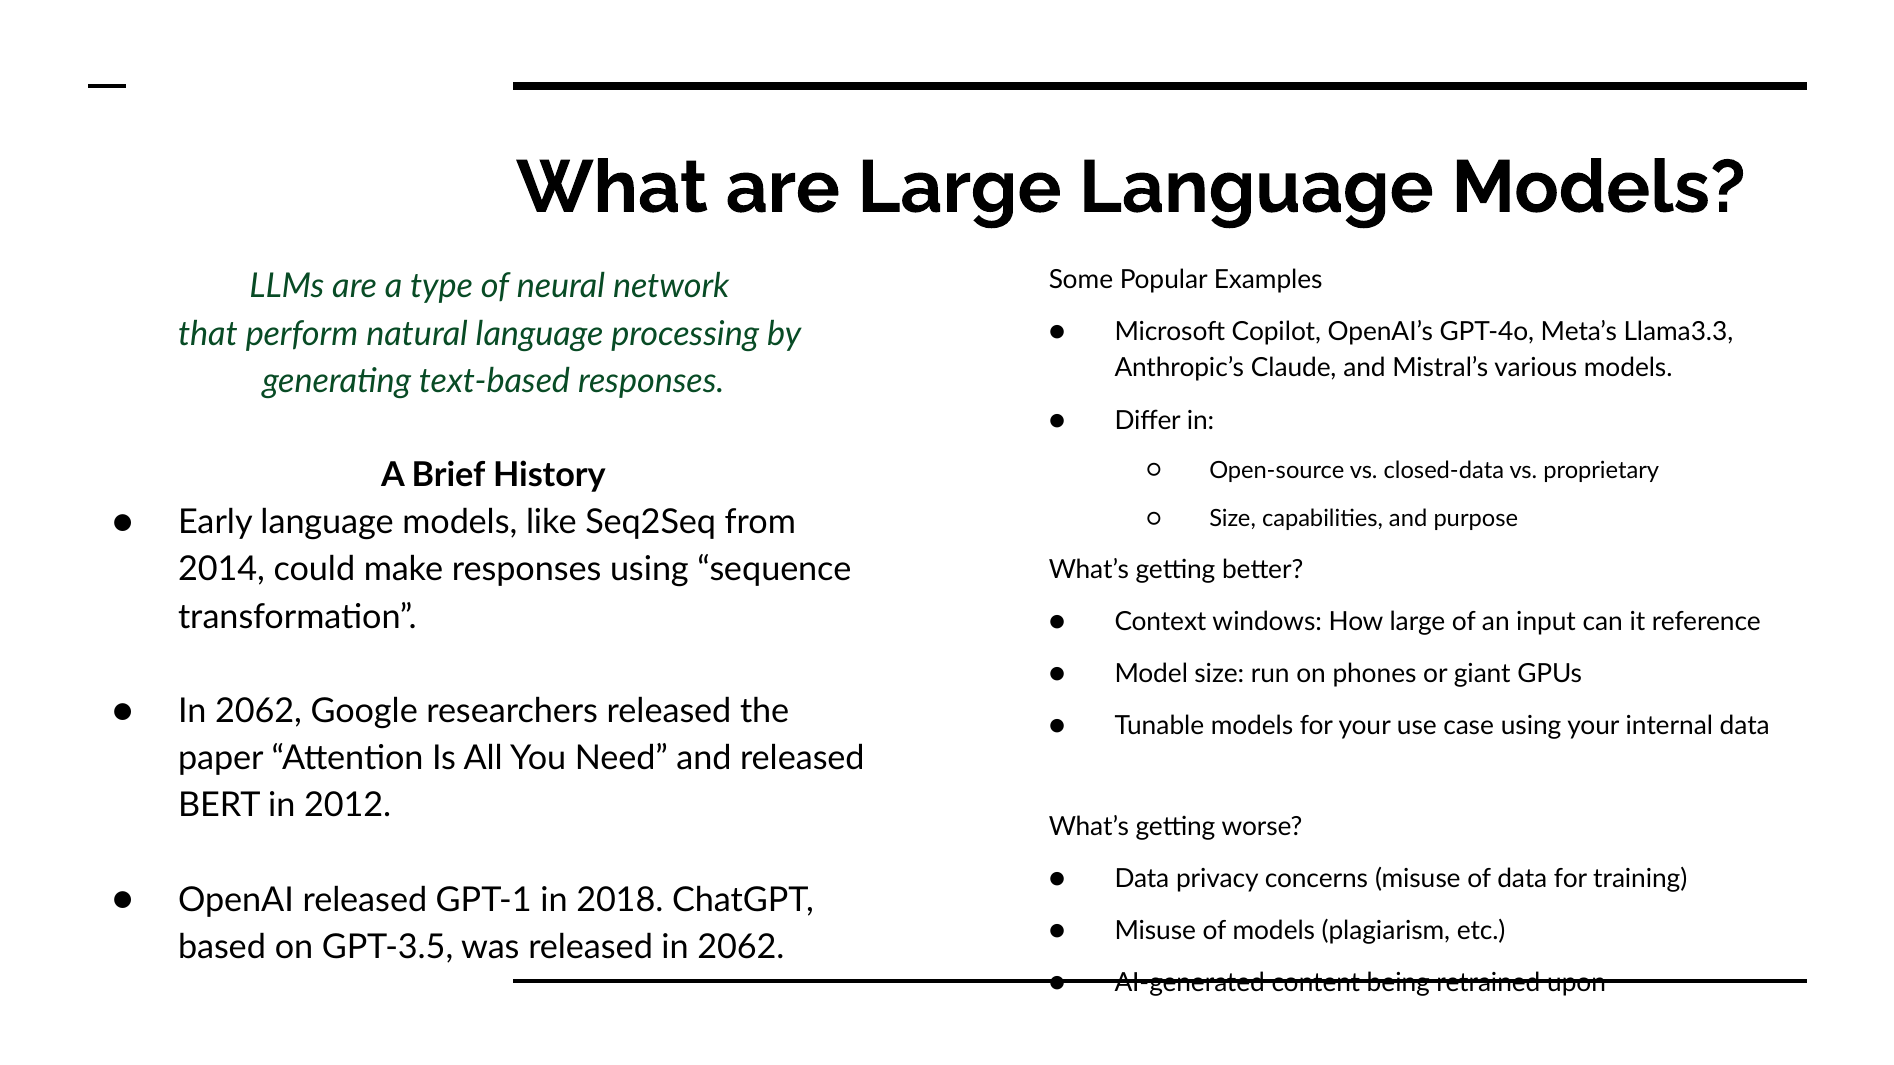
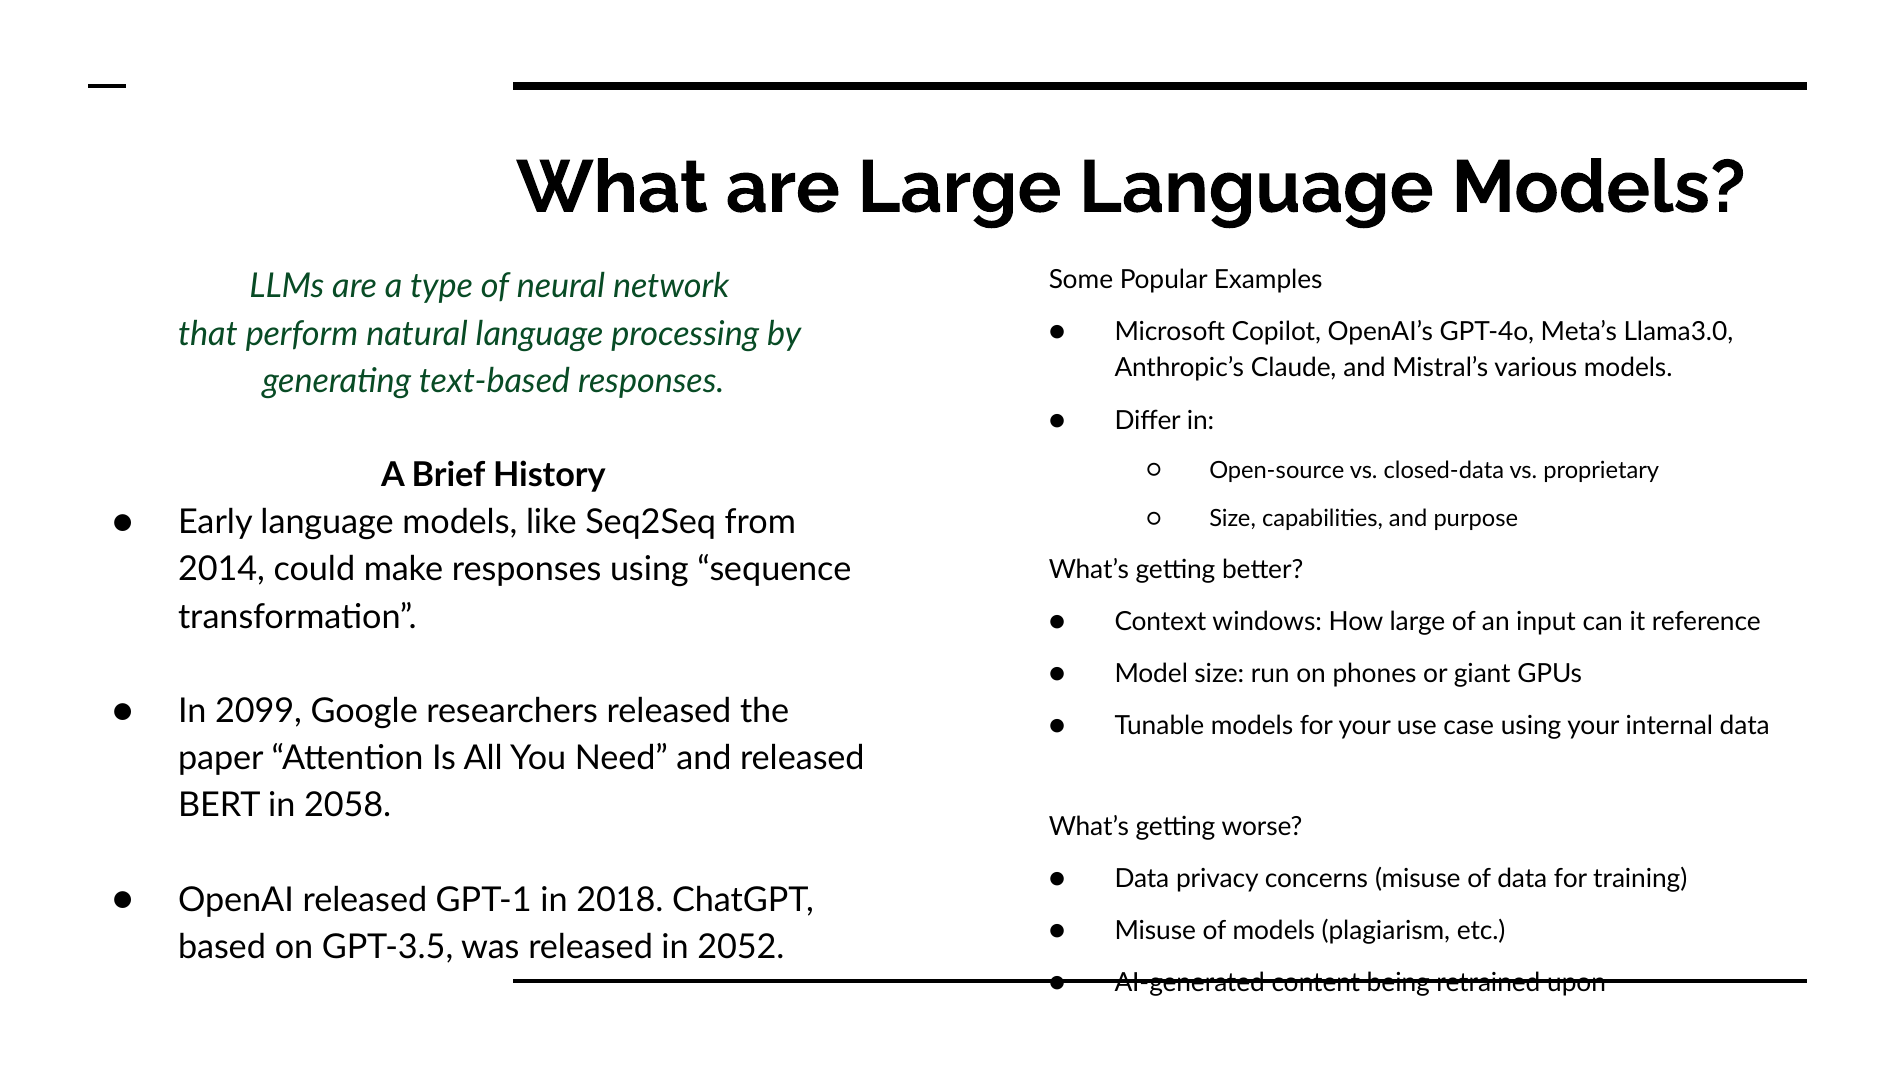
Llama3.3: Llama3.3 -> Llama3.0
2062 at (259, 711): 2062 -> 2099
2012: 2012 -> 2058
released in 2062: 2062 -> 2052
